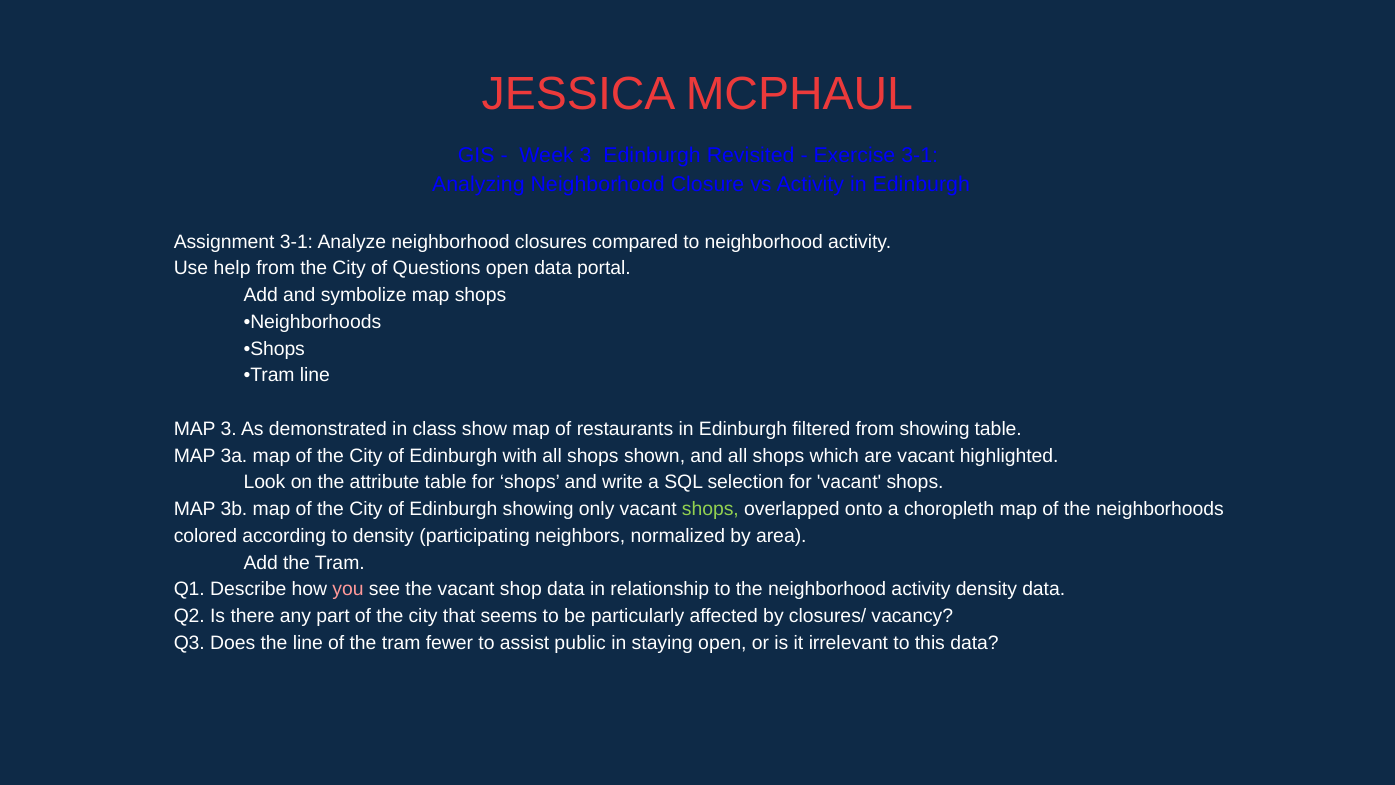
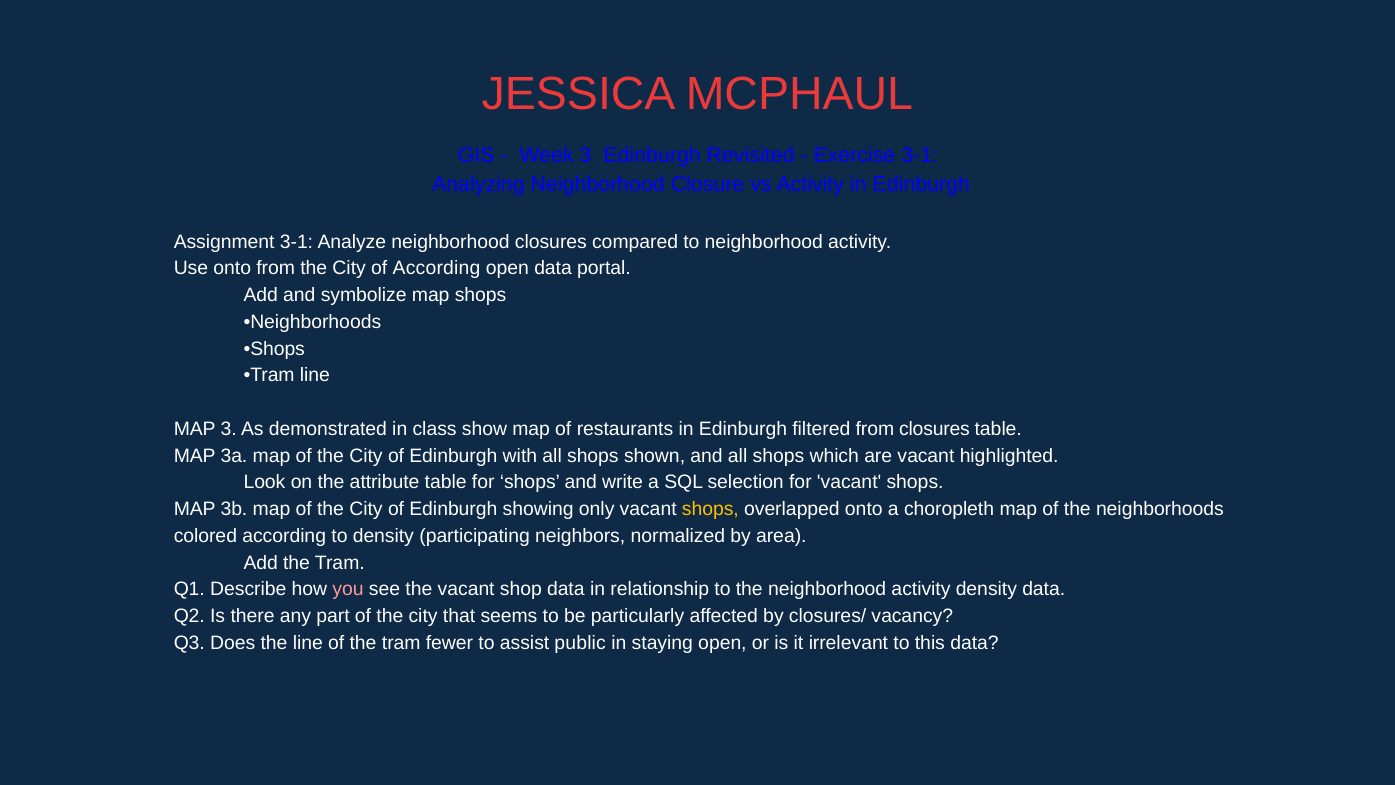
Use help: help -> onto
of Questions: Questions -> According
from showing: showing -> closures
shops at (710, 509) colour: light green -> yellow
